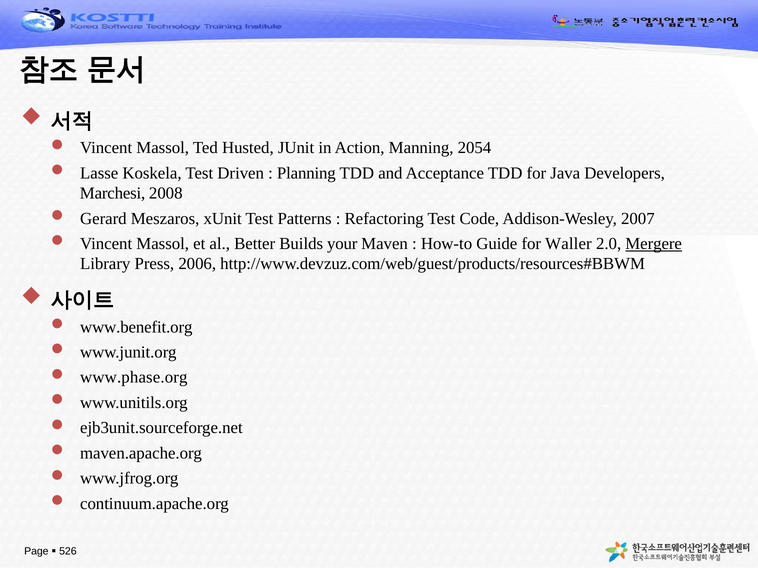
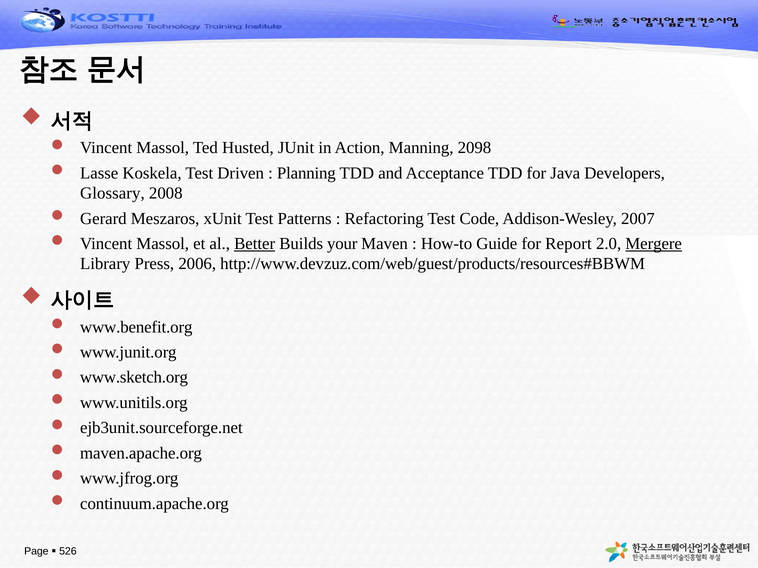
2054: 2054 -> 2098
Marchesi: Marchesi -> Glossary
Better underline: none -> present
Waller: Waller -> Report
www.phase.org: www.phase.org -> www.sketch.org
